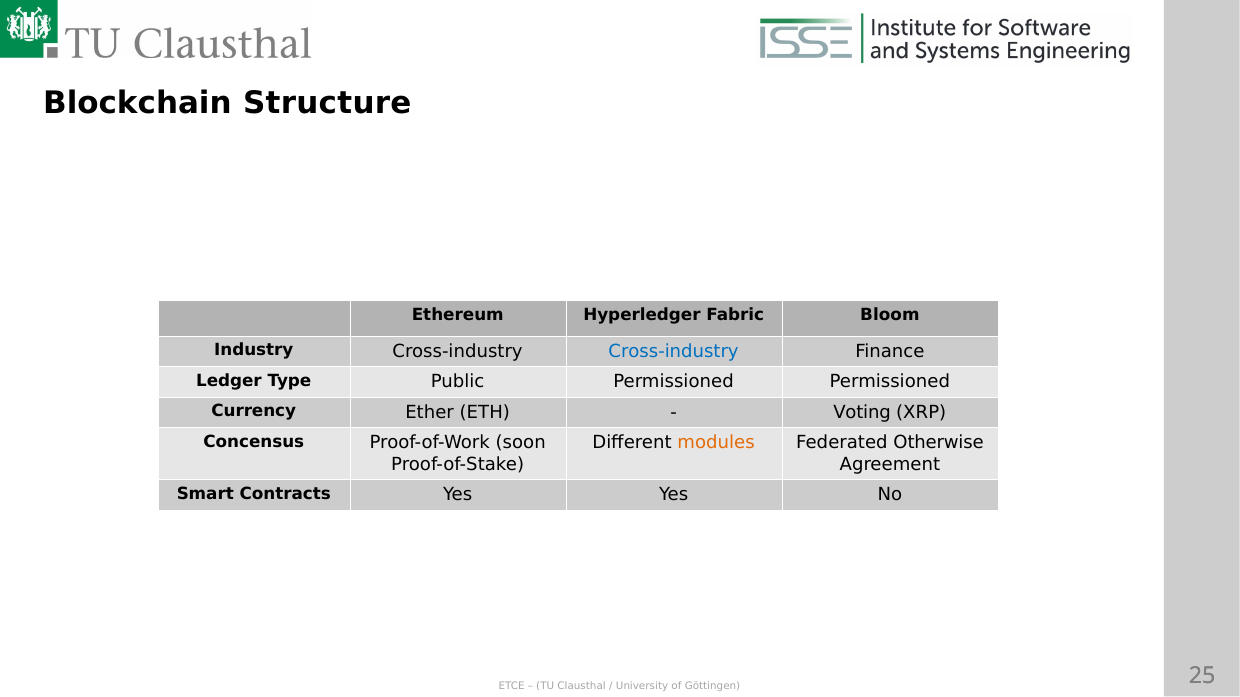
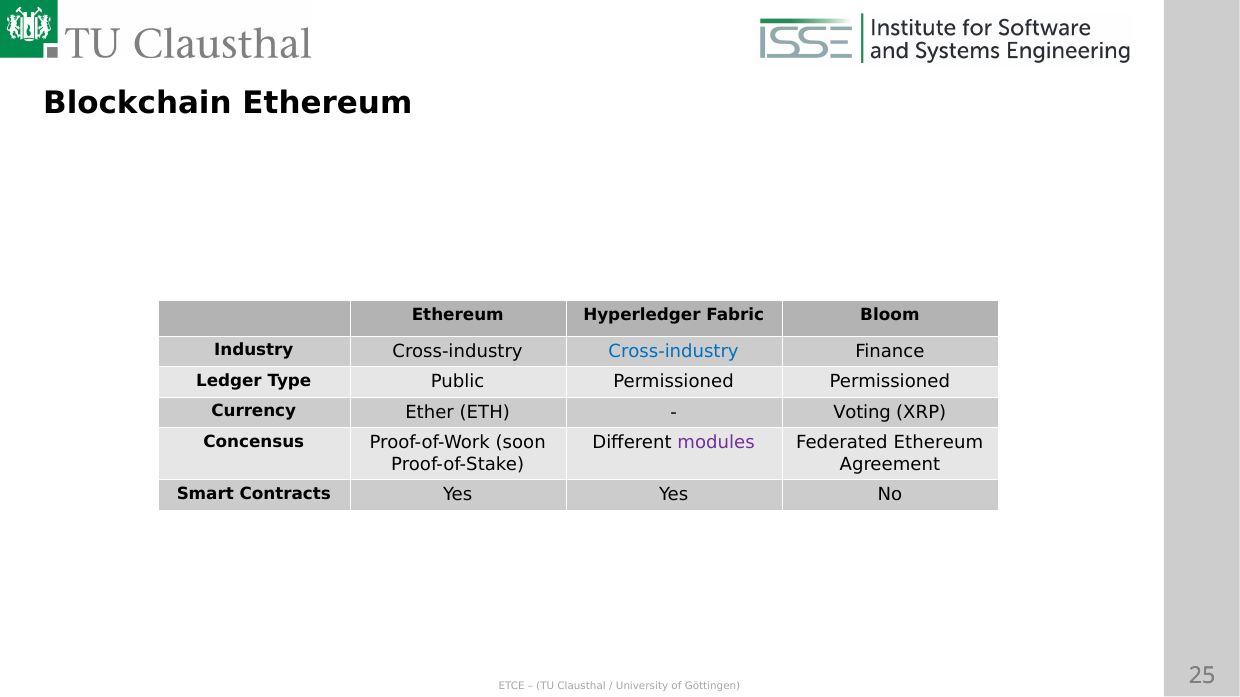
Blockchain Structure: Structure -> Ethereum
modules colour: orange -> purple
Federated Otherwise: Otherwise -> Ethereum
